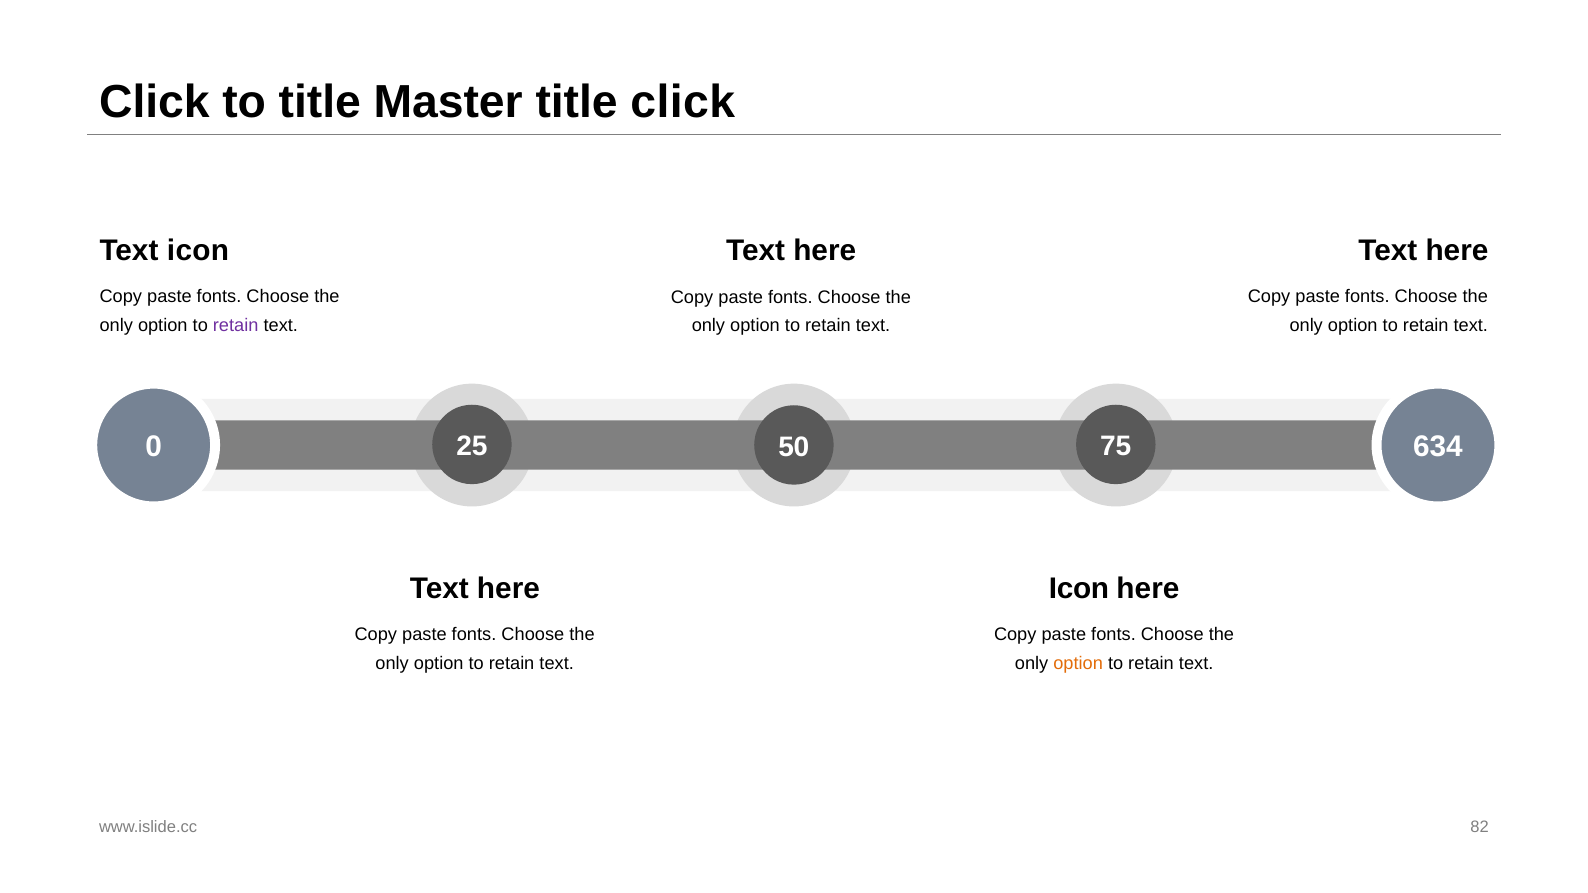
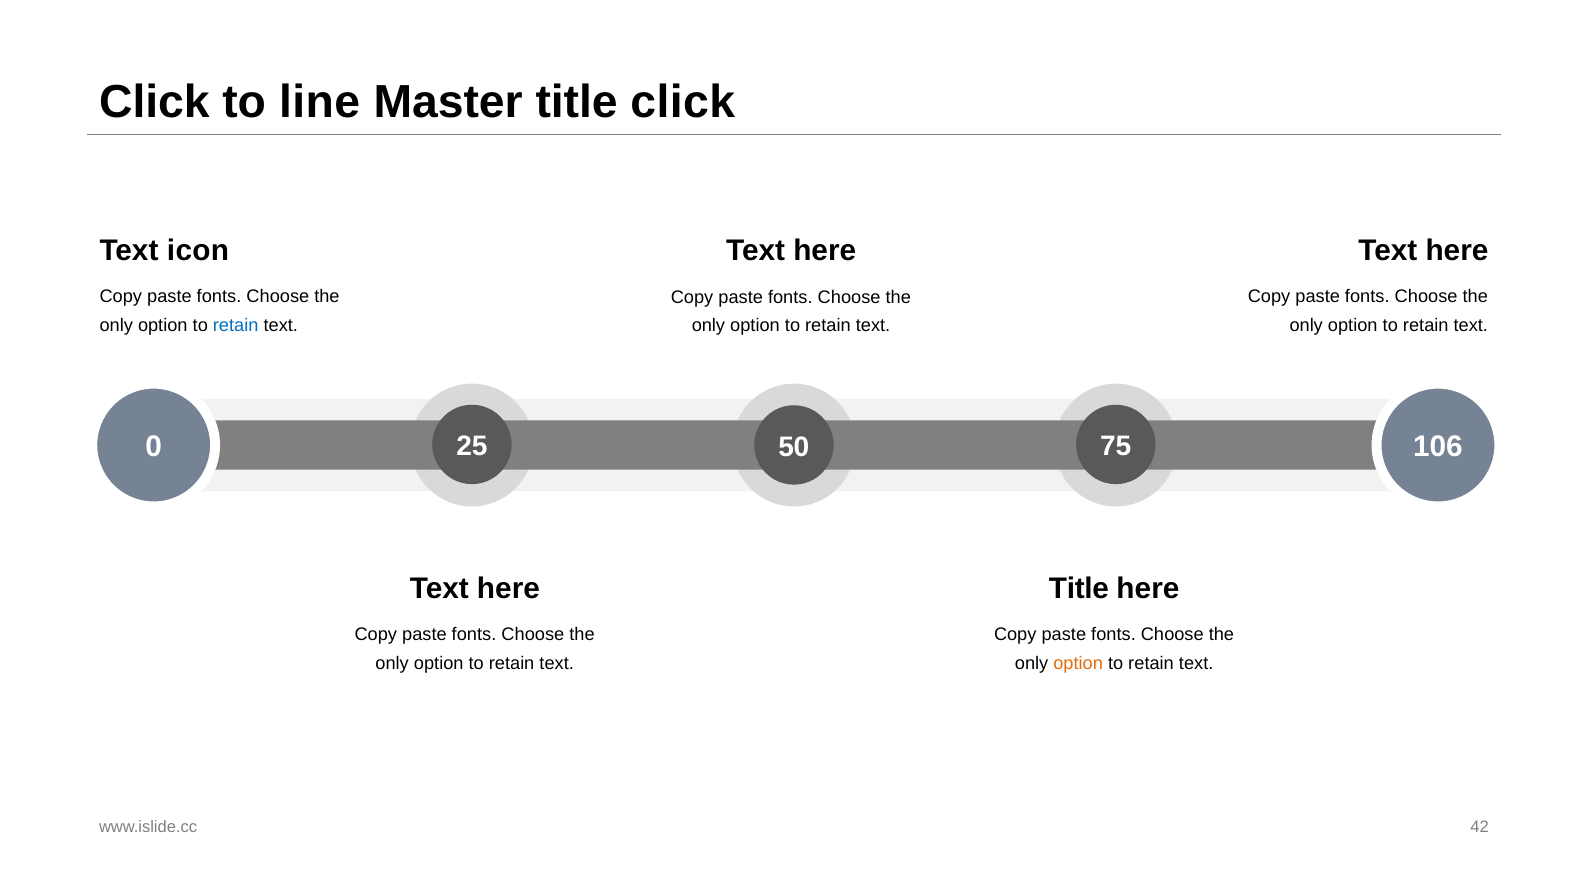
to title: title -> line
retain at (236, 325) colour: purple -> blue
634: 634 -> 106
Icon at (1079, 589): Icon -> Title
82: 82 -> 42
